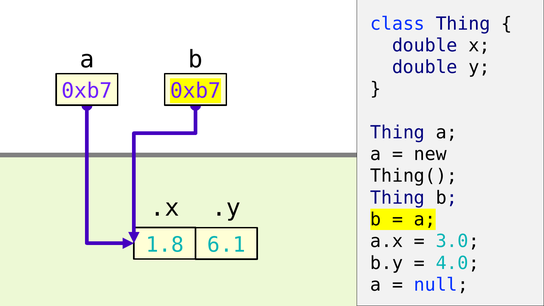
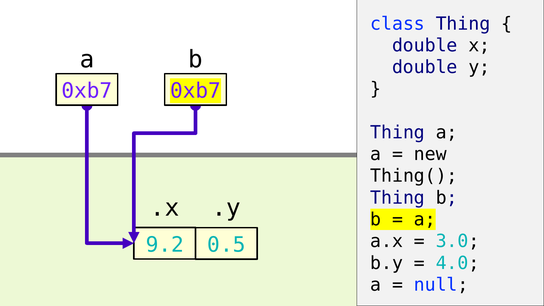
1.8: 1.8 -> 9.2
6.1: 6.1 -> 0.5
